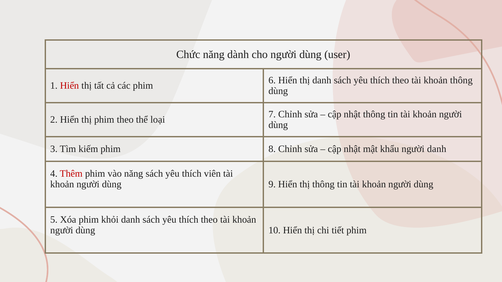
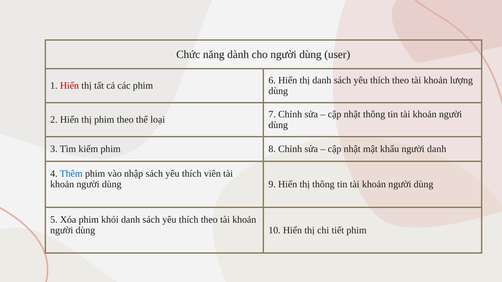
khoản thông: thông -> lượng
Thêm colour: red -> blue
vào năng: năng -> nhập
